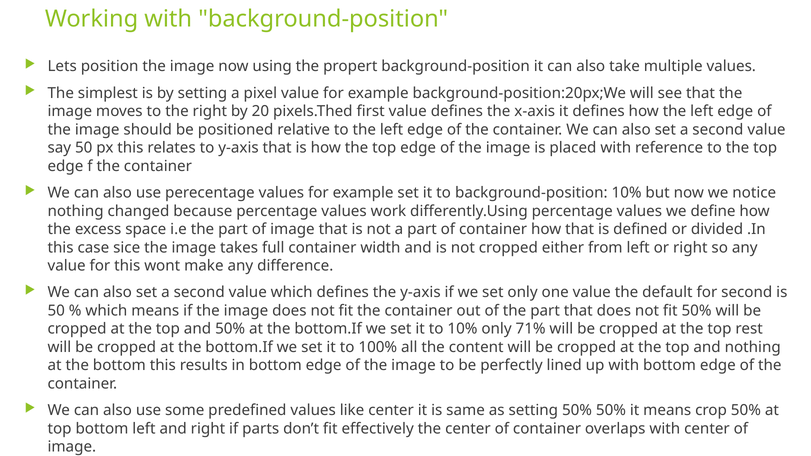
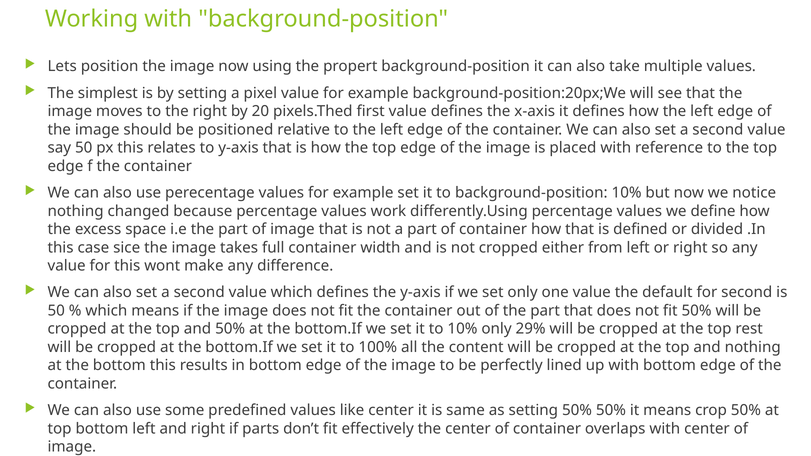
71%: 71% -> 29%
